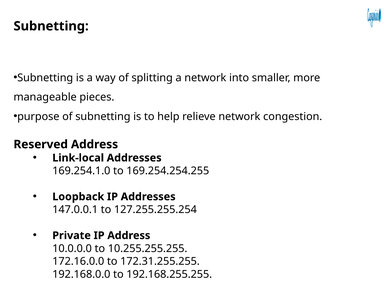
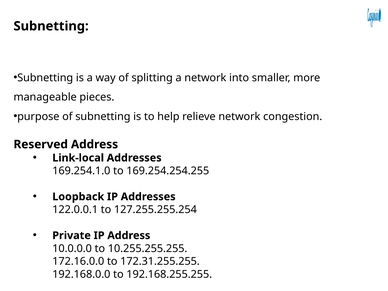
147.0.0.1: 147.0.0.1 -> 122.0.0.1
